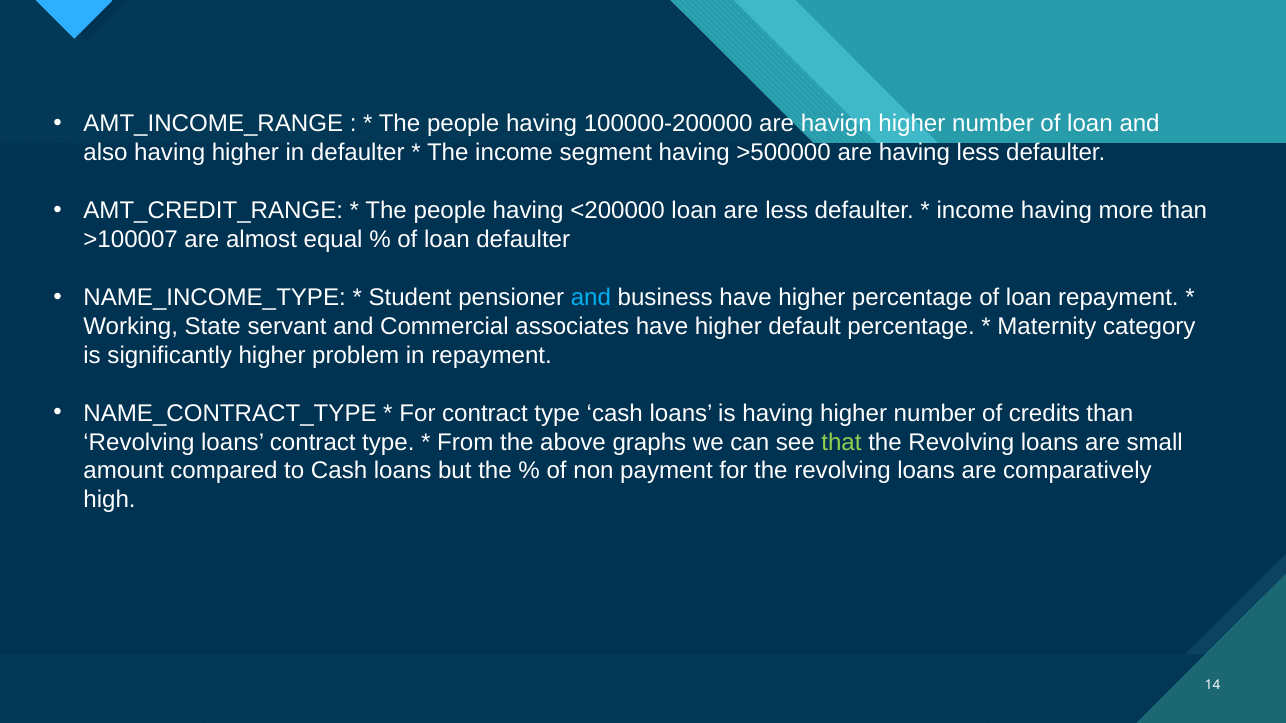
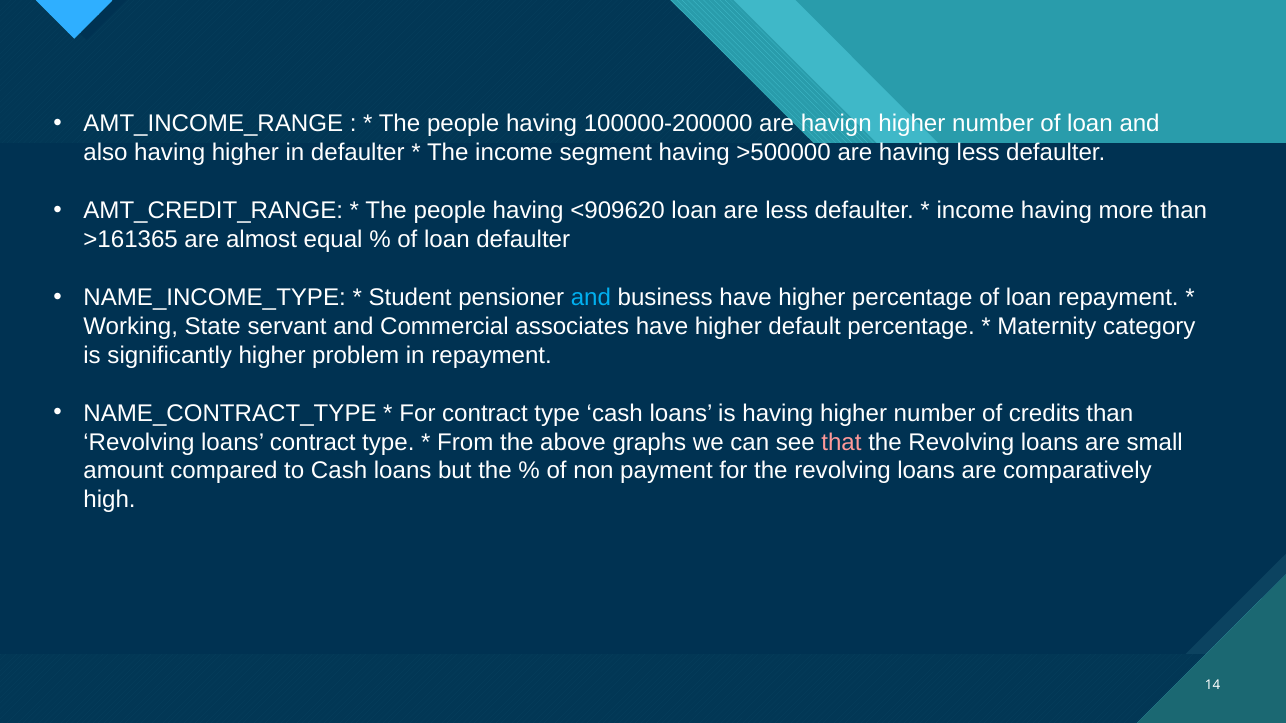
<200000: <200000 -> <909620
>100007: >100007 -> >161365
that colour: light green -> pink
